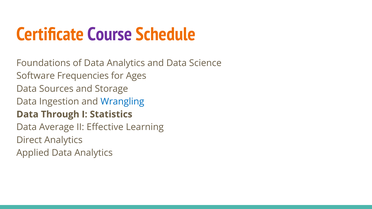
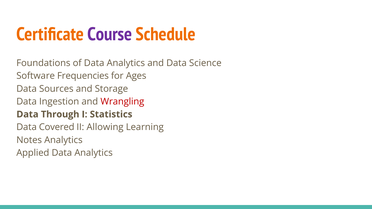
Wrangling colour: blue -> red
Average: Average -> Covered
Effective: Effective -> Allowing
Direct: Direct -> Notes
